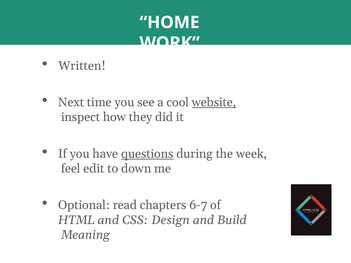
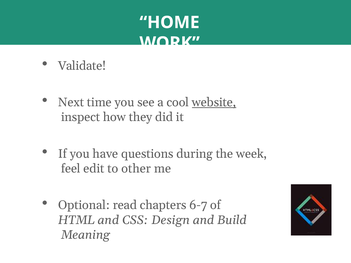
Written: Written -> Validate
questions underline: present -> none
down: down -> other
